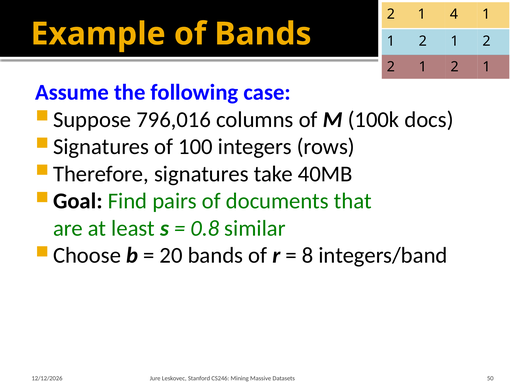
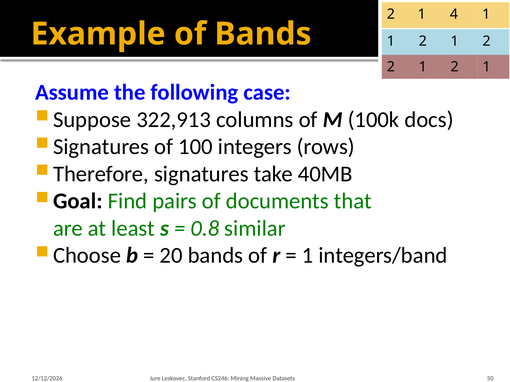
796,016: 796,016 -> 322,913
8 at (308, 256): 8 -> 1
